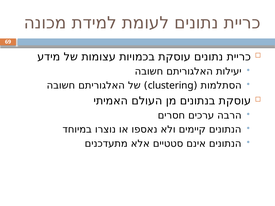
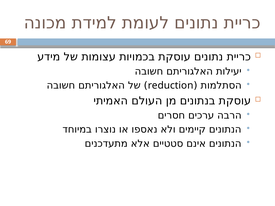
clustering: clustering -> reduction
